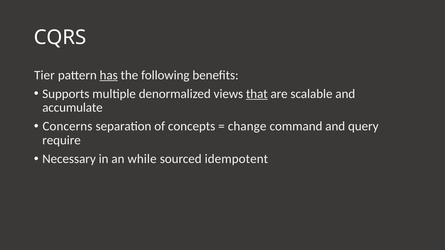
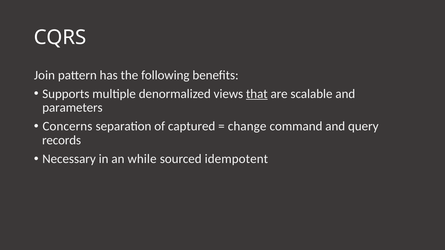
Tier: Tier -> Join
has underline: present -> none
accumulate: accumulate -> parameters
concepts: concepts -> captured
require: require -> records
